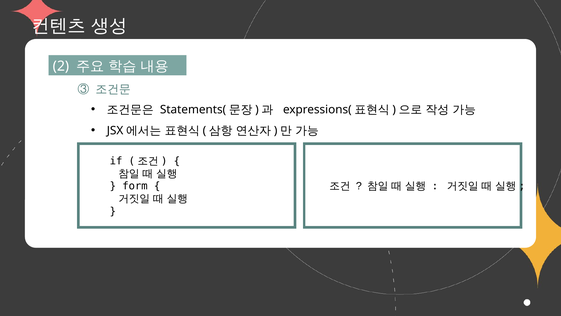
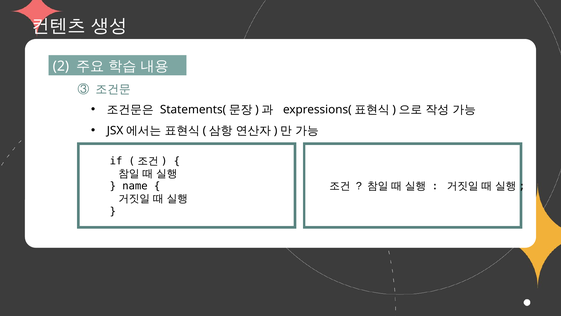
form: form -> name
